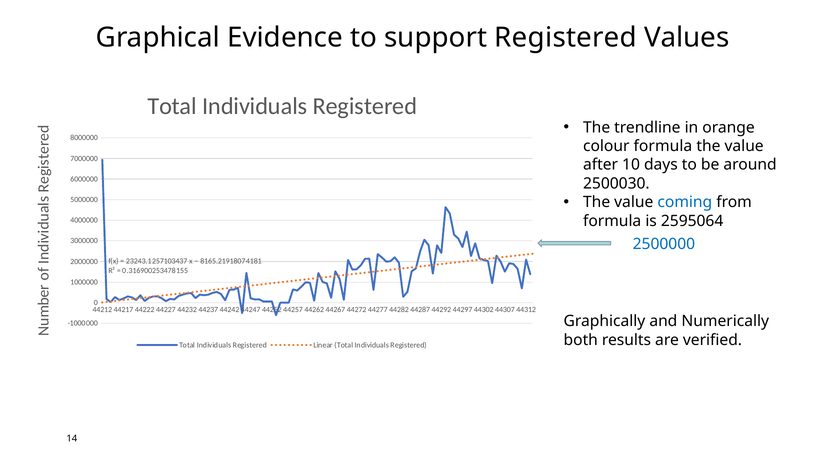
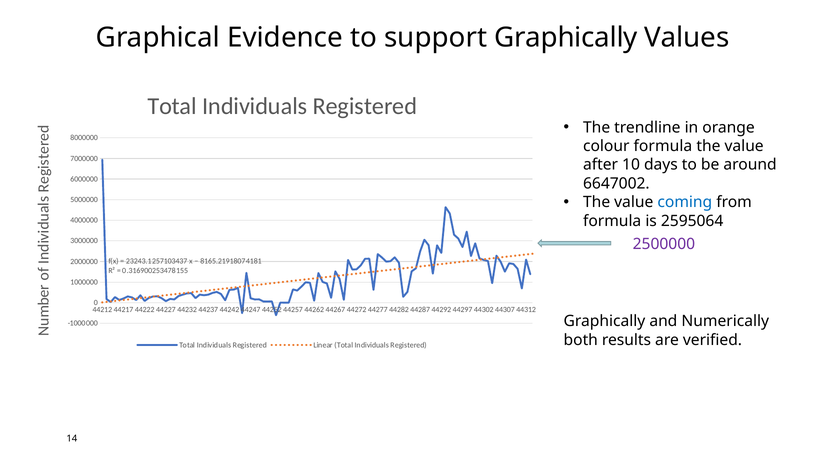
support Registered: Registered -> Graphically
2500030: 2500030 -> 6647002
2500000 colour: blue -> purple
